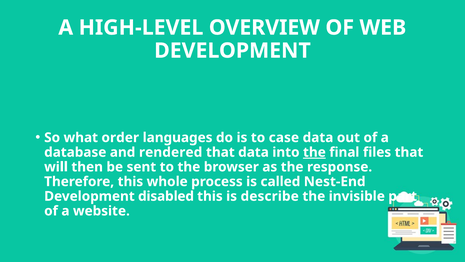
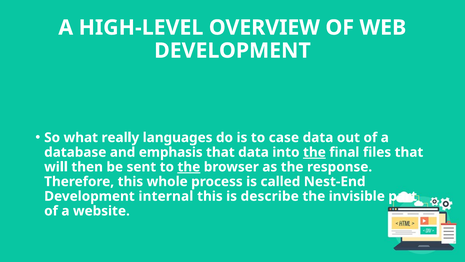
order: order -> really
rendered: rendered -> emphasis
the at (189, 167) underline: none -> present
disabled: disabled -> internal
